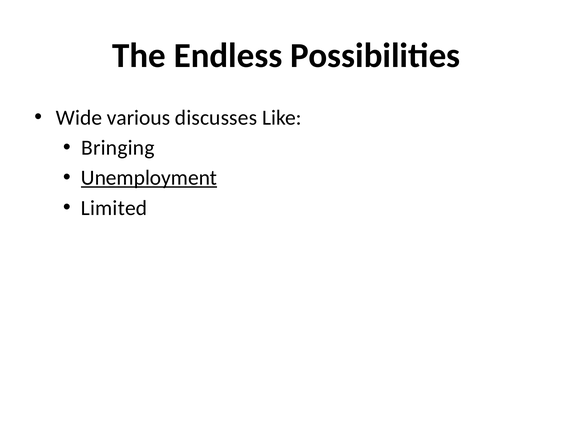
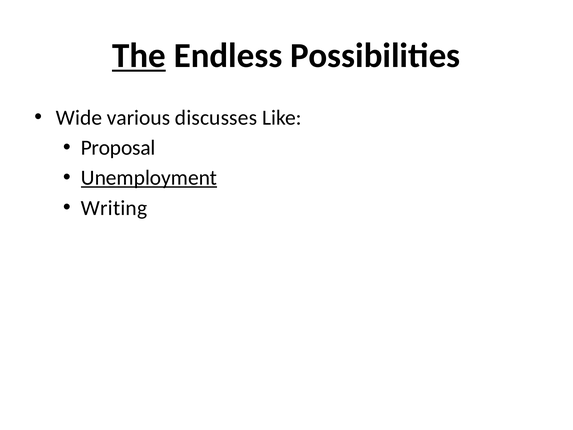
The underline: none -> present
Bringing: Bringing -> Proposal
Limited: Limited -> Writing
